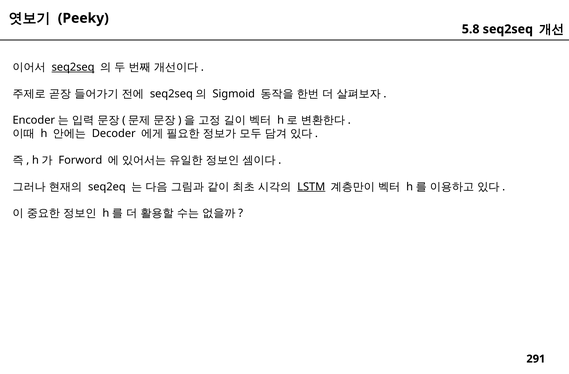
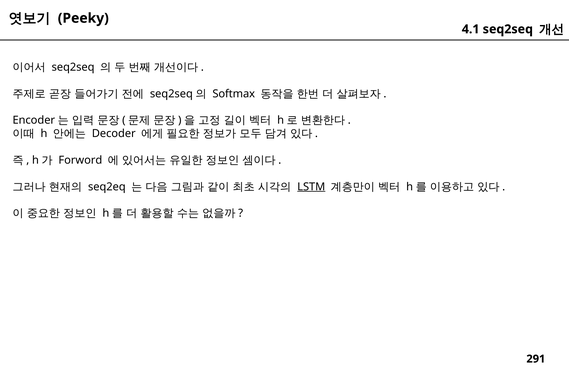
5.8: 5.8 -> 4.1
seq2seq at (73, 67) underline: present -> none
Sigmoid: Sigmoid -> Softmax
